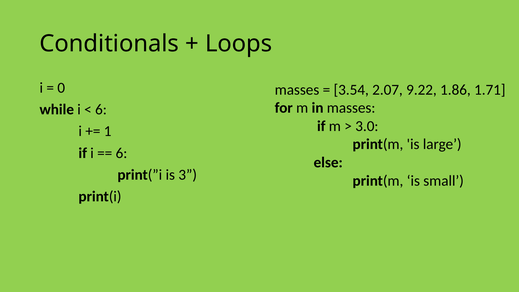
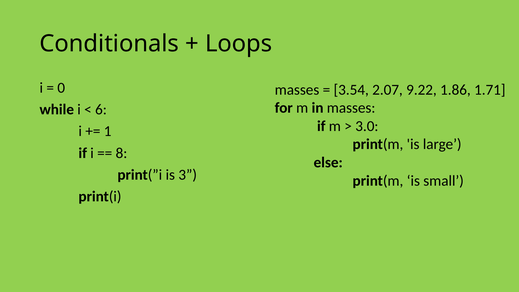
6 at (121, 153): 6 -> 8
